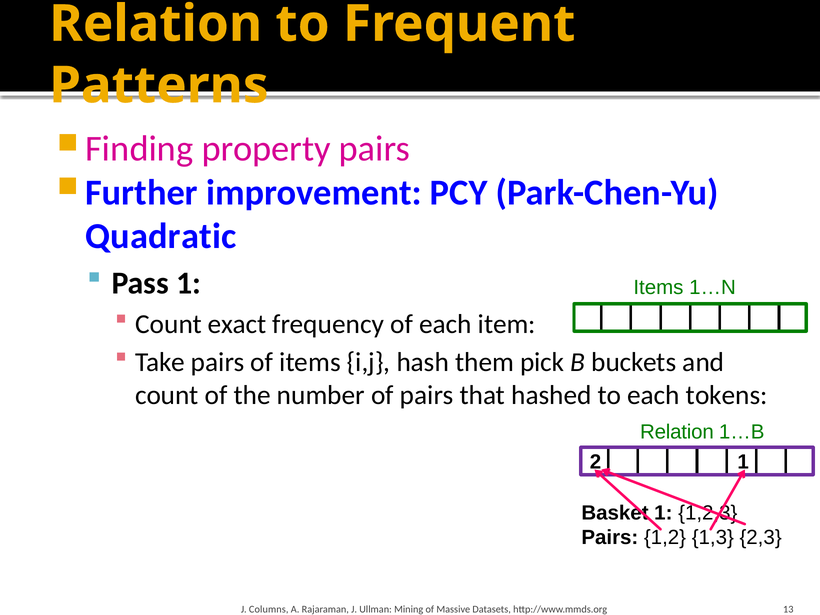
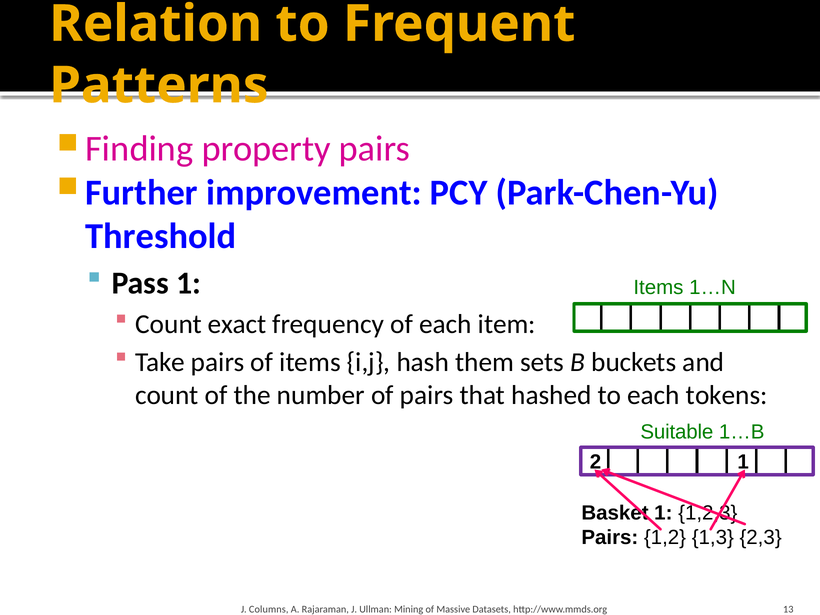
Quadratic: Quadratic -> Threshold
pick: pick -> sets
Relation at (677, 432): Relation -> Suitable
